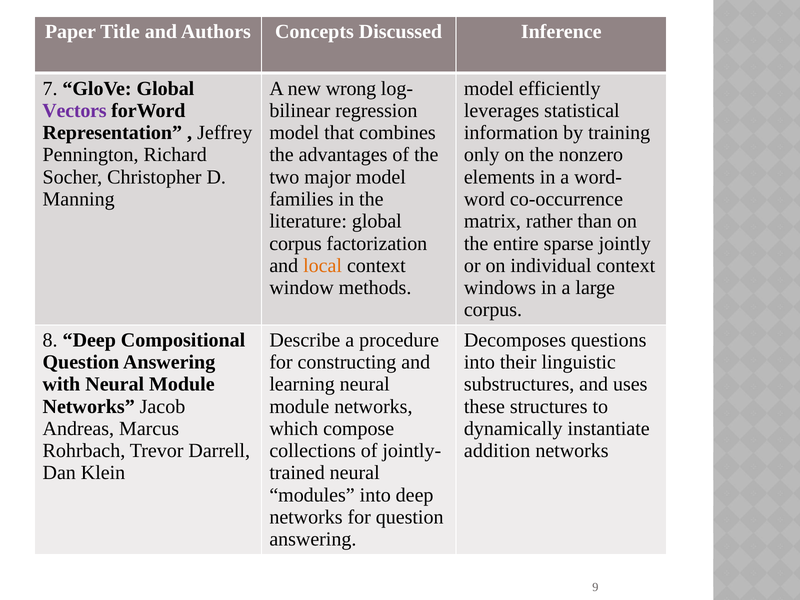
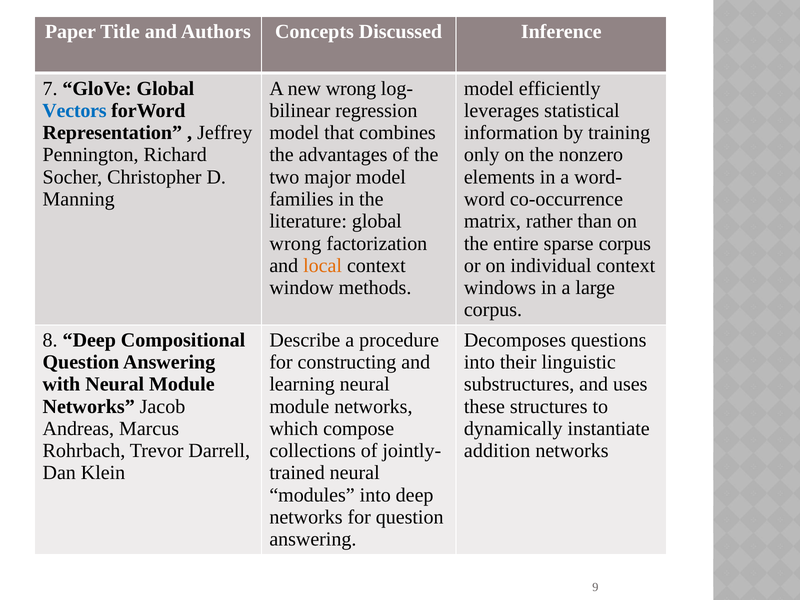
Vectors colour: purple -> blue
corpus at (296, 243): corpus -> wrong
sparse jointly: jointly -> corpus
